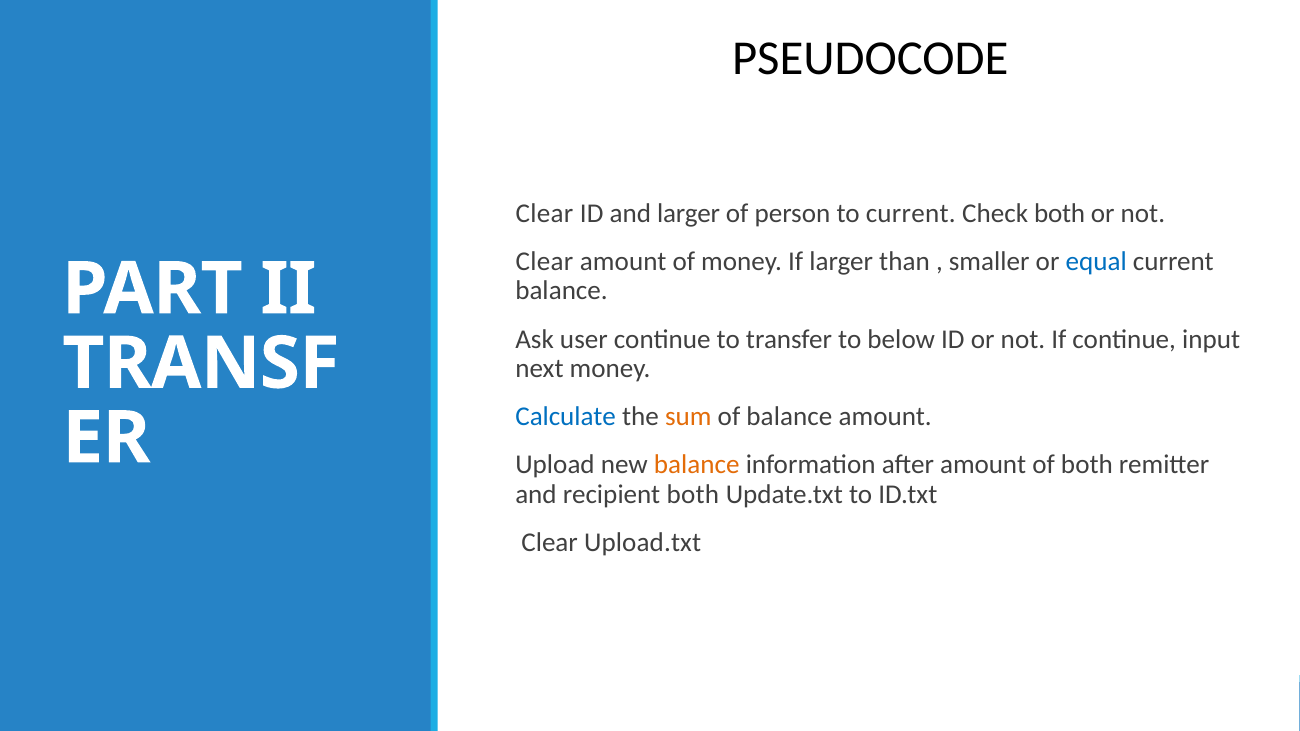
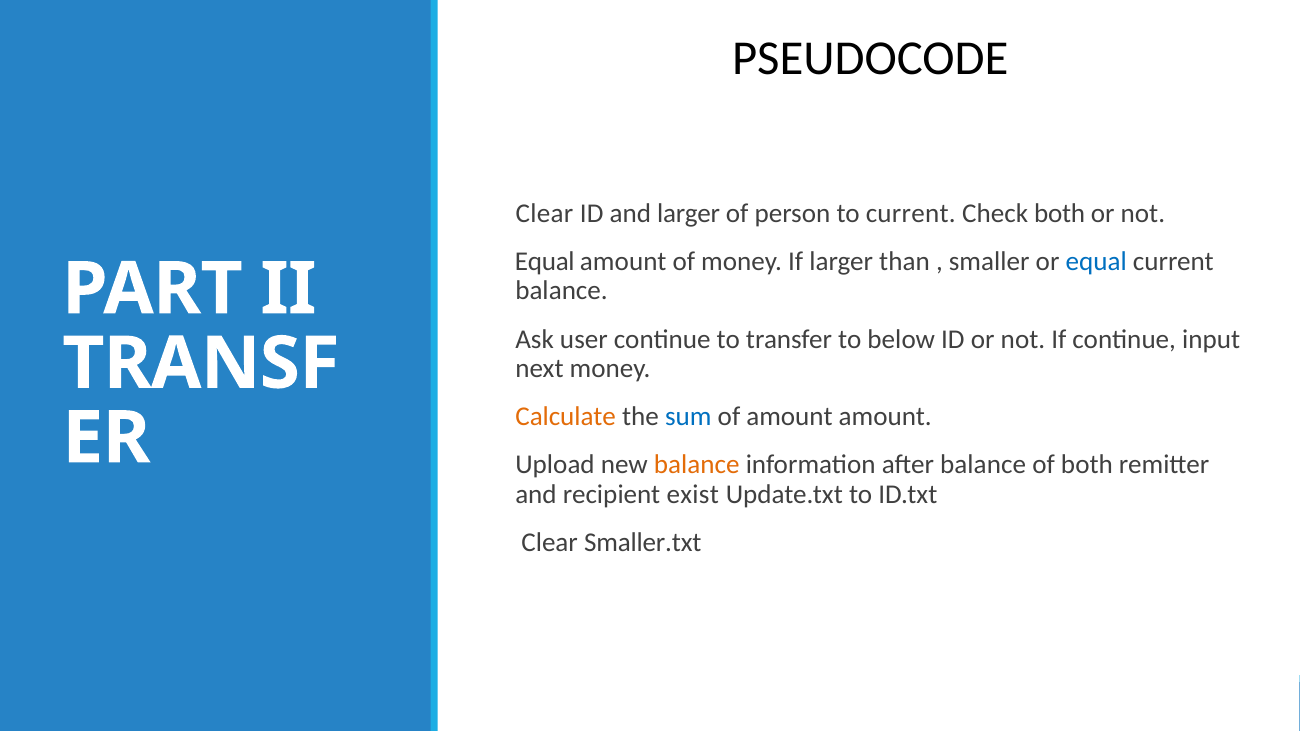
Clear at (545, 262): Clear -> Equal
Calculate colour: blue -> orange
sum colour: orange -> blue
of balance: balance -> amount
after amount: amount -> balance
recipient both: both -> exist
Upload.txt: Upload.txt -> Smaller.txt
